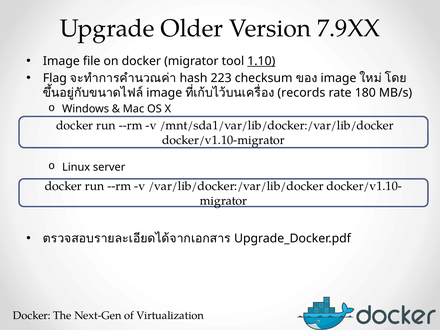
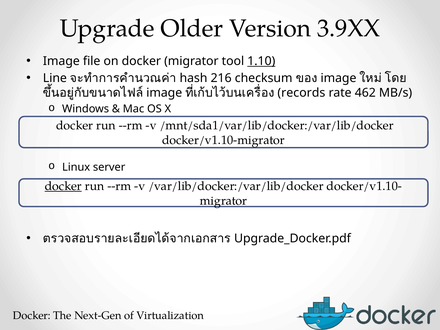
7.9XX: 7.9XX -> 3.9XX
Flag: Flag -> Line
223: 223 -> 216
180: 180 -> 462
docker at (63, 186) underline: none -> present
